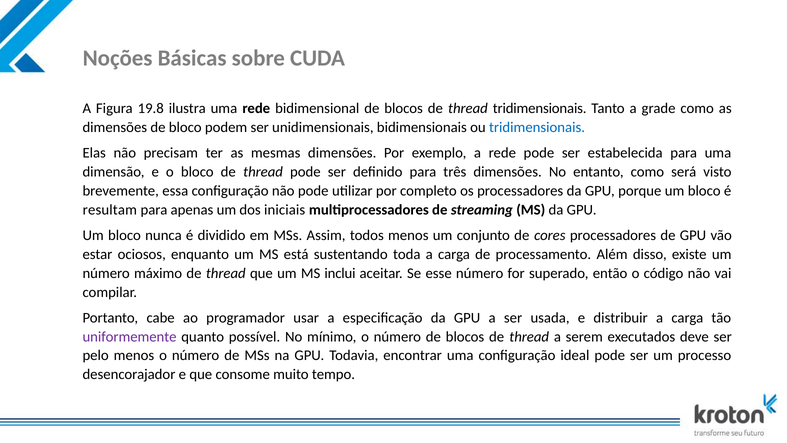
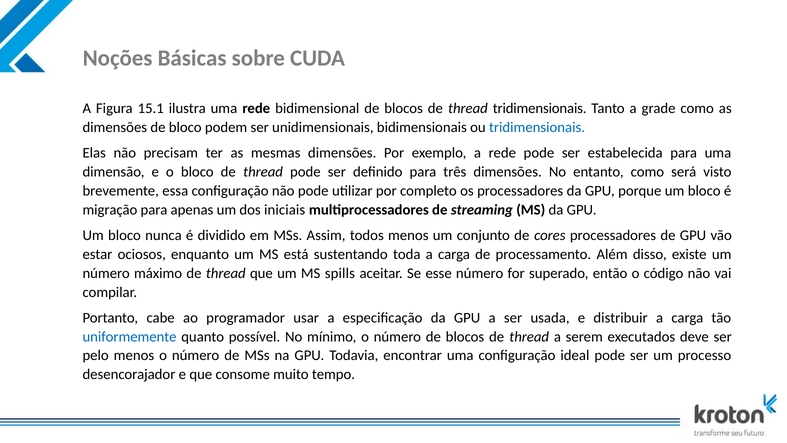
19.8: 19.8 -> 15.1
resultam: resultam -> migração
inclui: inclui -> spills
uniformemente colour: purple -> blue
